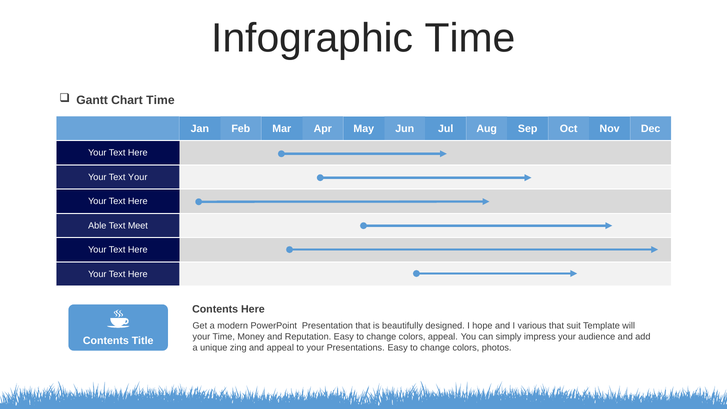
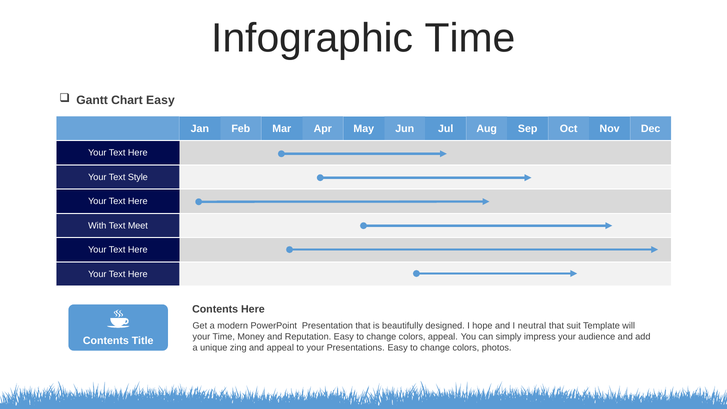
Chart Time: Time -> Easy
Text Your: Your -> Style
Able: Able -> With
various: various -> neutral
